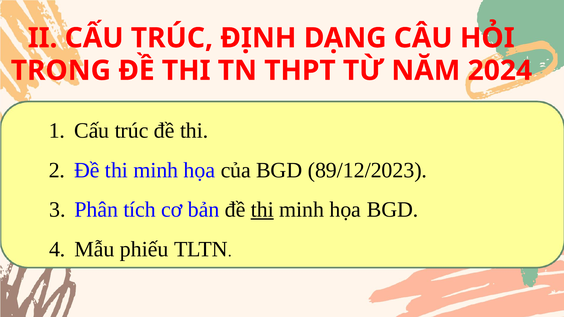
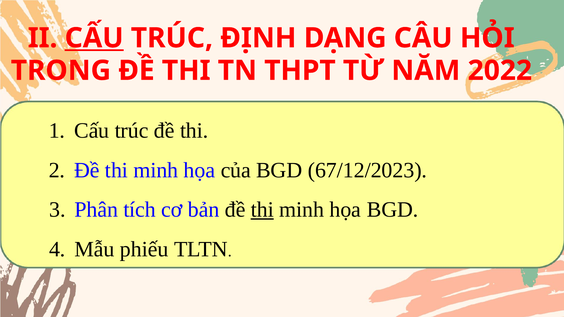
CẤU at (94, 38) underline: none -> present
2024: 2024 -> 2022
89/12/2023: 89/12/2023 -> 67/12/2023
